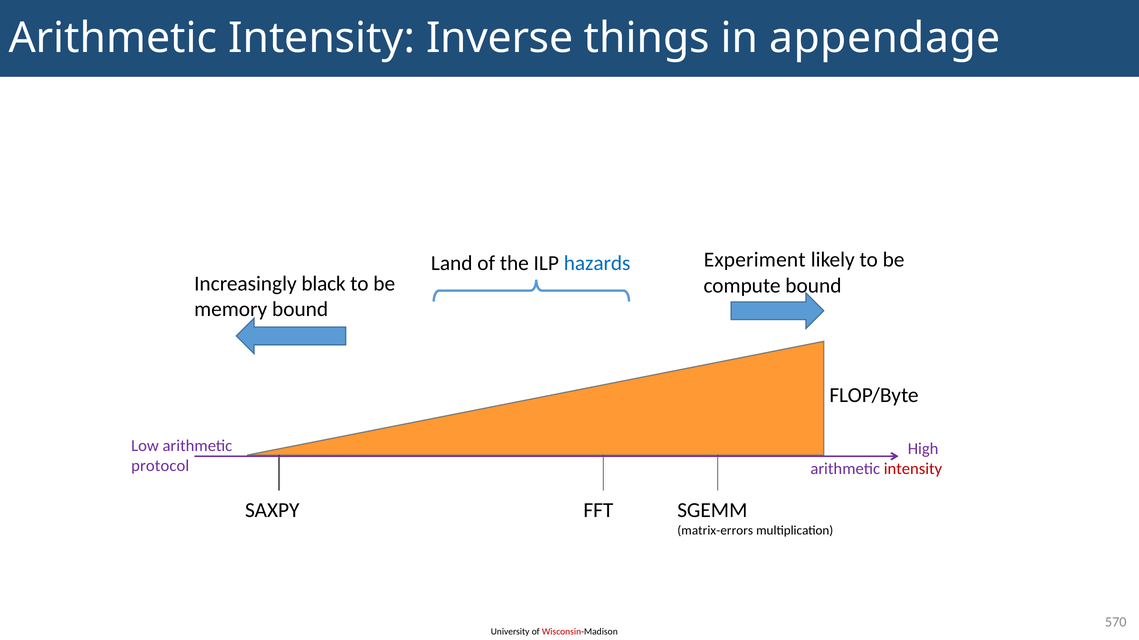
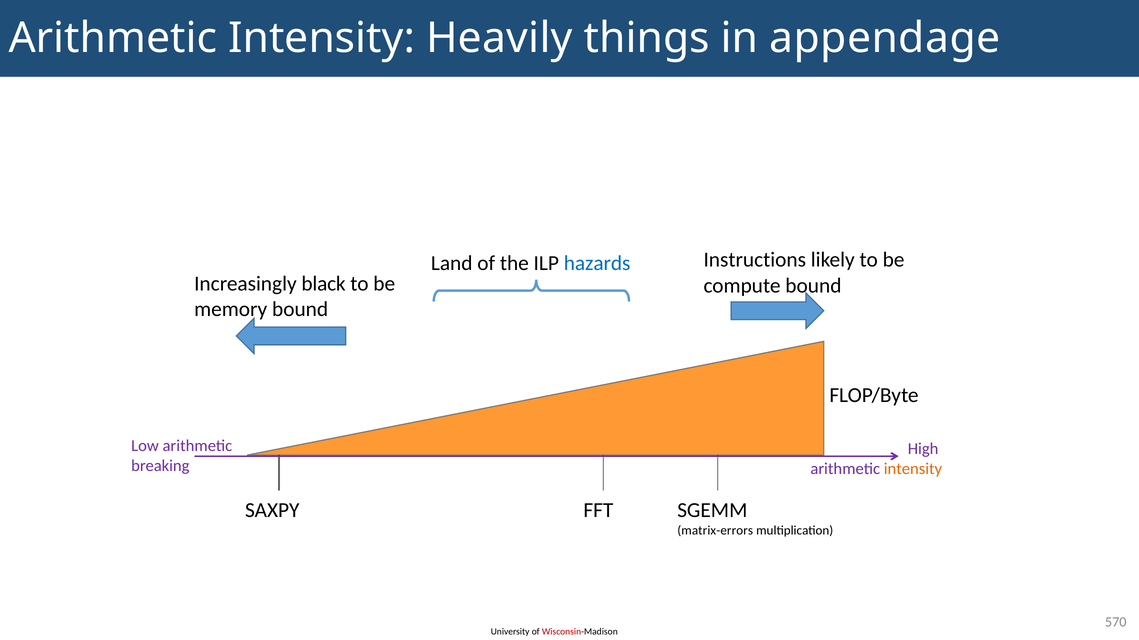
Inverse: Inverse -> Heavily
Experiment: Experiment -> Instructions
protocol: protocol -> breaking
intensity at (913, 469) colour: red -> orange
